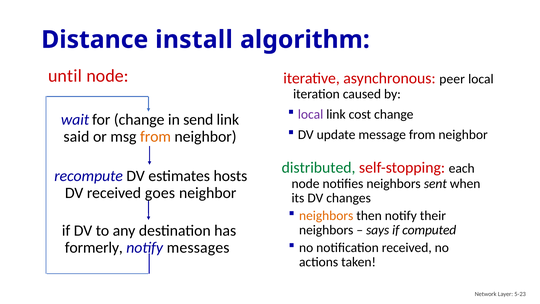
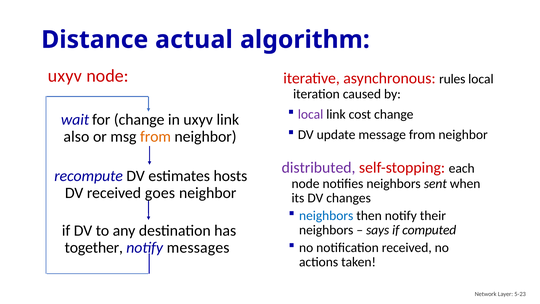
install: install -> actual
until at (65, 76): until -> uxyv
peer: peer -> rules
in send: send -> uxyv
said: said -> also
distributed colour: green -> purple
neighbors at (326, 215) colour: orange -> blue
formerly: formerly -> together
